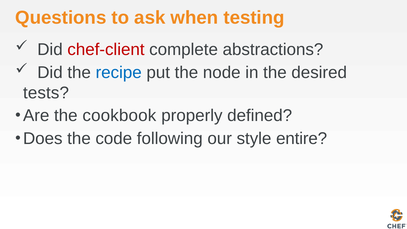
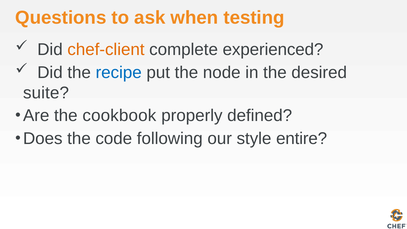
chef-client colour: red -> orange
abstractions: abstractions -> experienced
tests: tests -> suite
